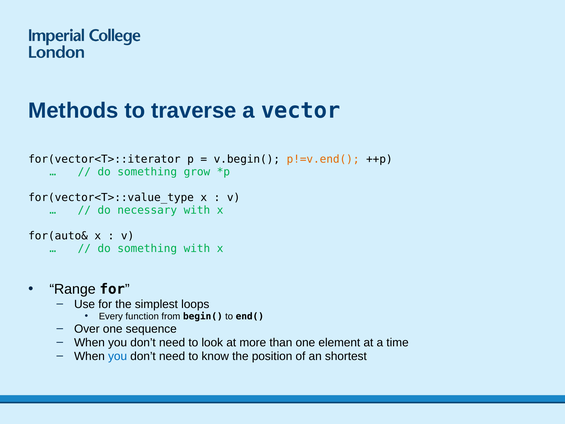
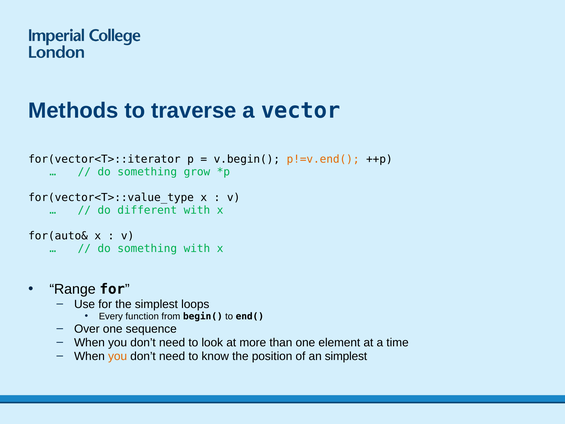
necessary: necessary -> different
you at (118, 356) colour: blue -> orange
an shortest: shortest -> simplest
